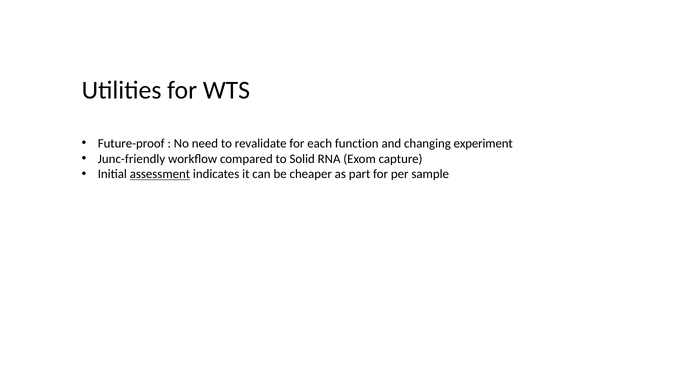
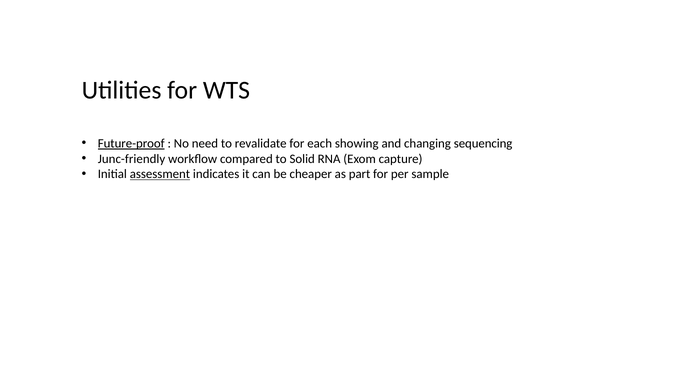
Future-proof underline: none -> present
function: function -> showing
experiment: experiment -> sequencing
